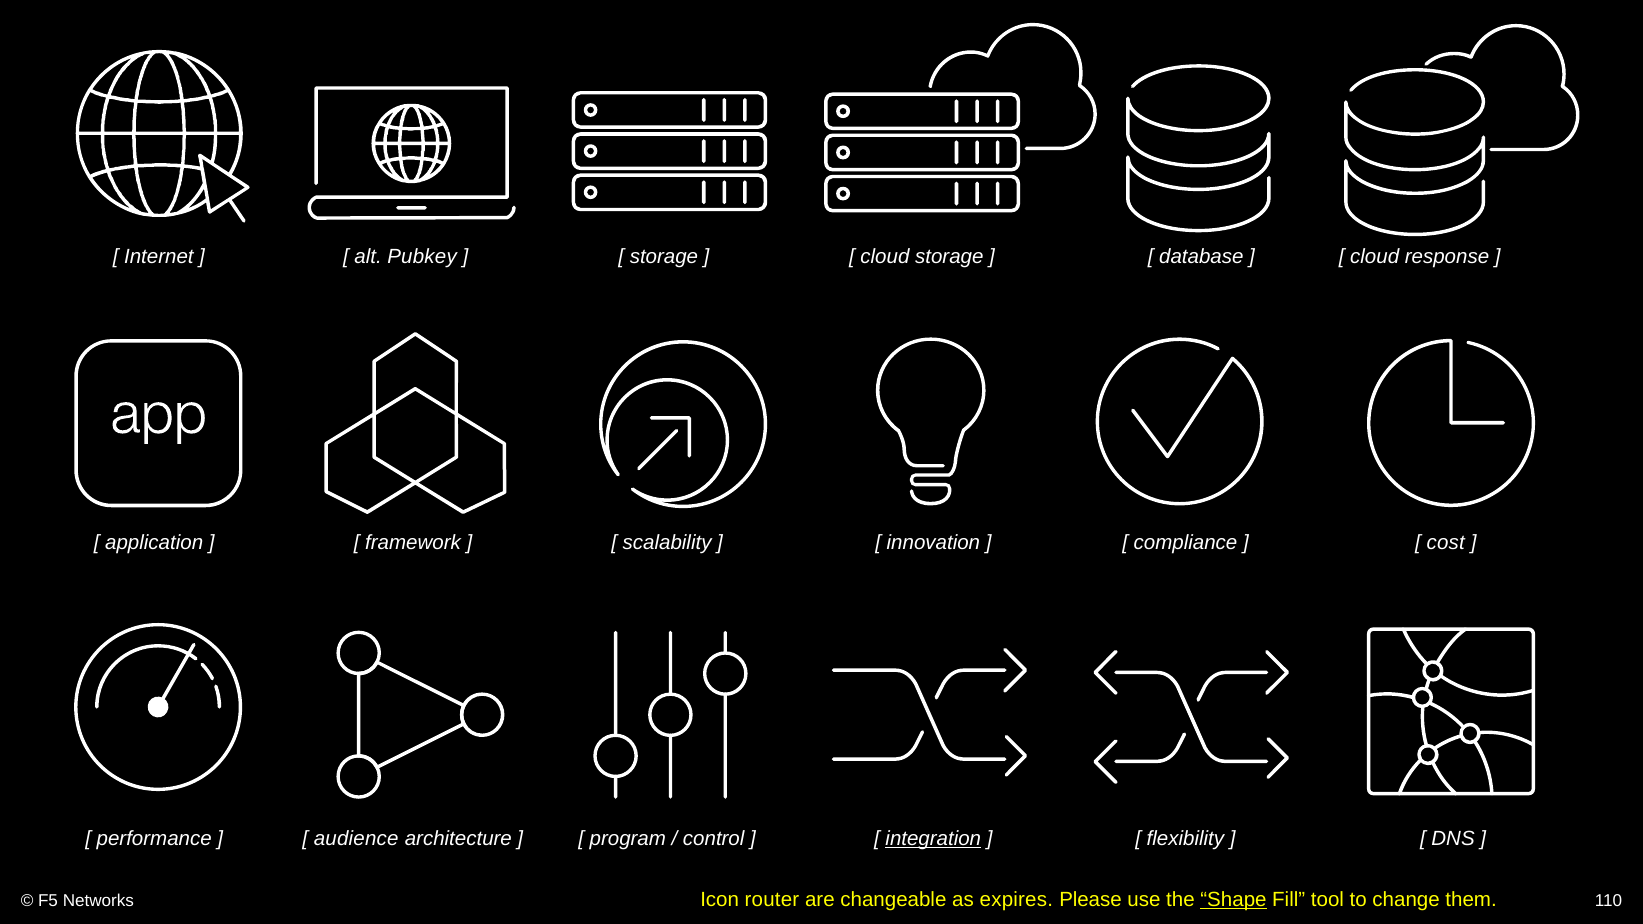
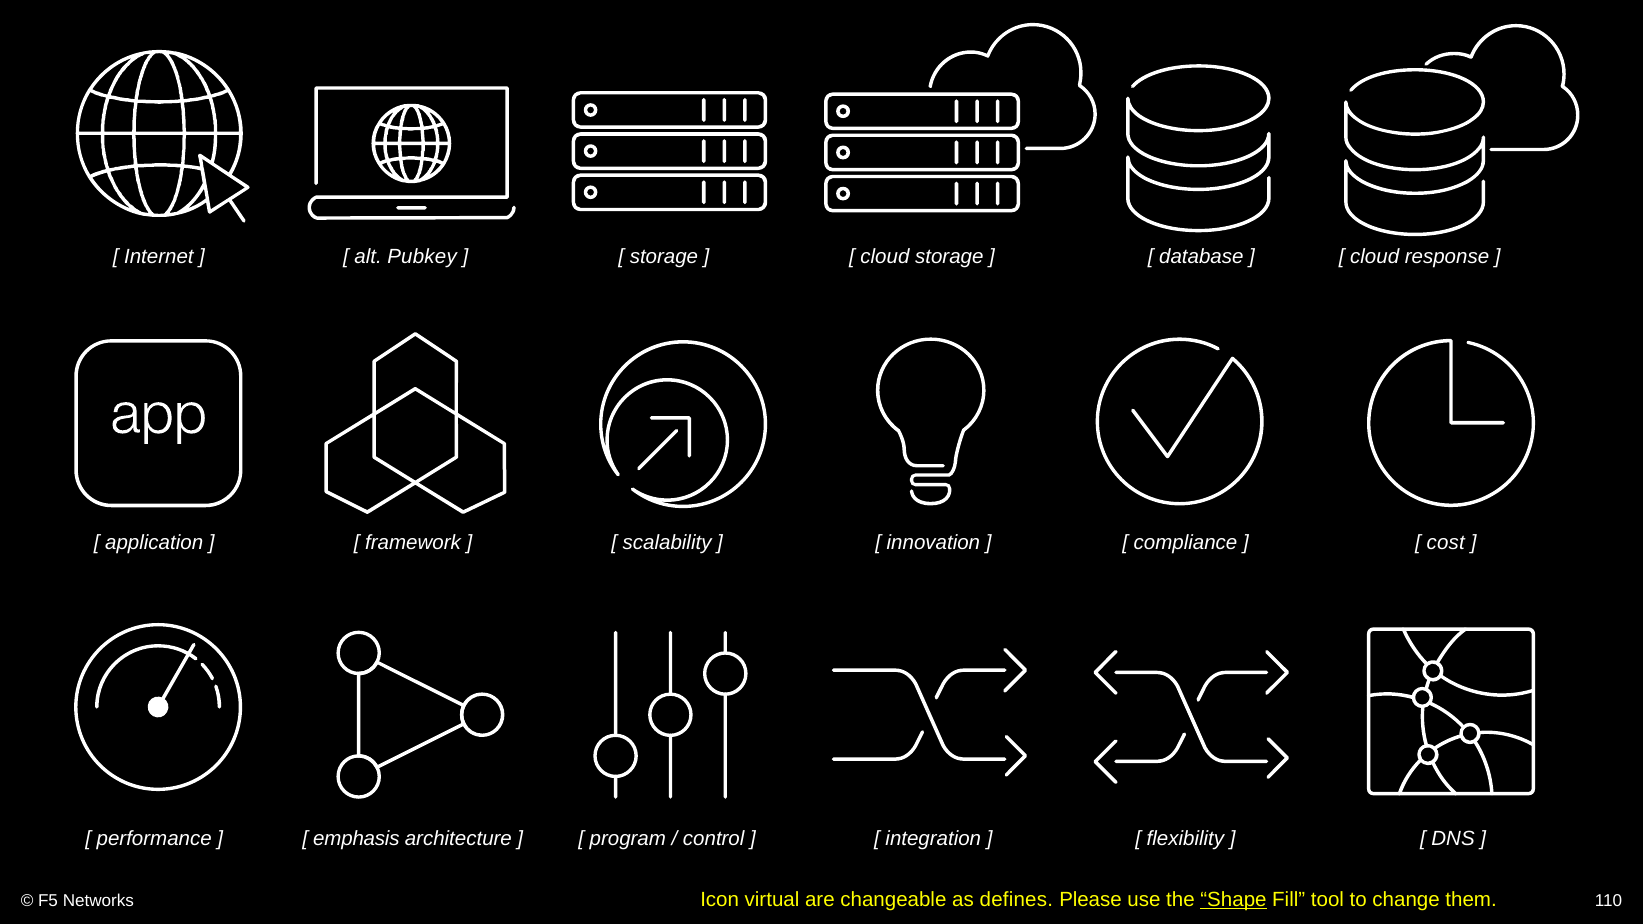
audience: audience -> emphasis
integration underline: present -> none
router: router -> virtual
expires: expires -> defines
